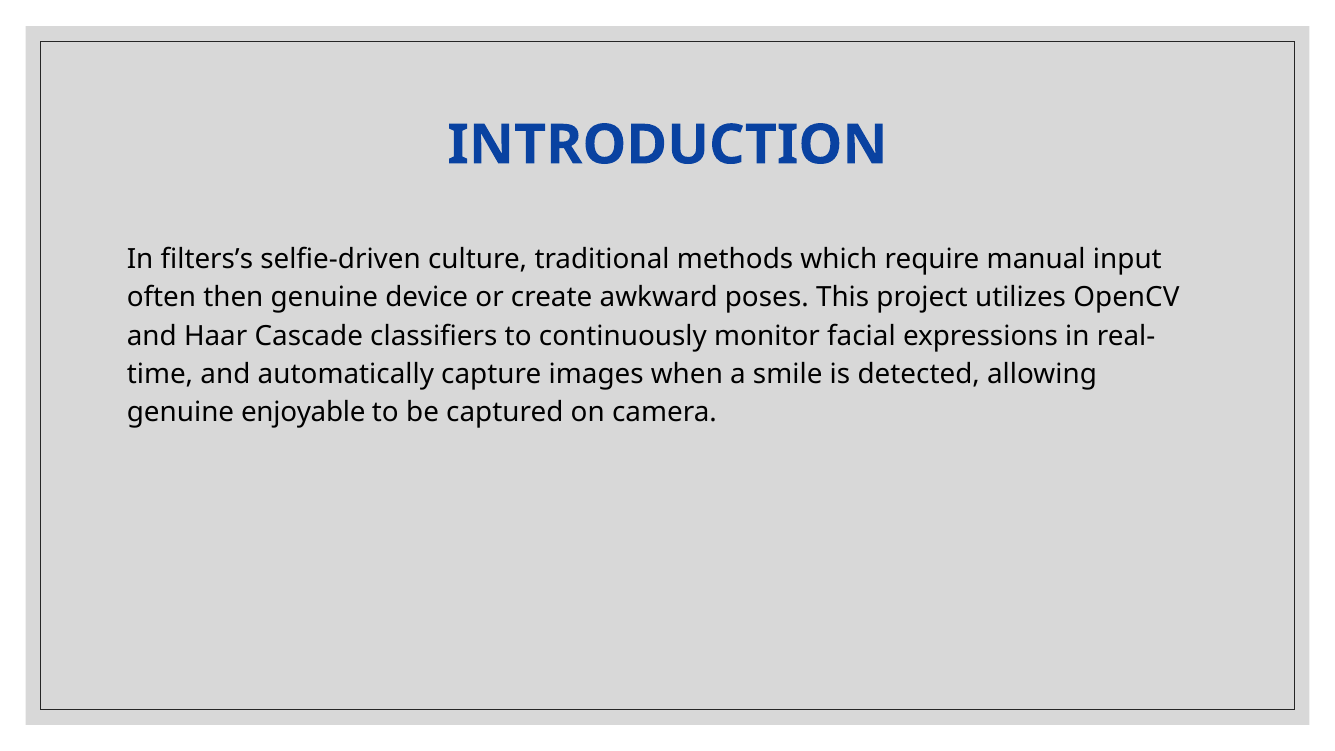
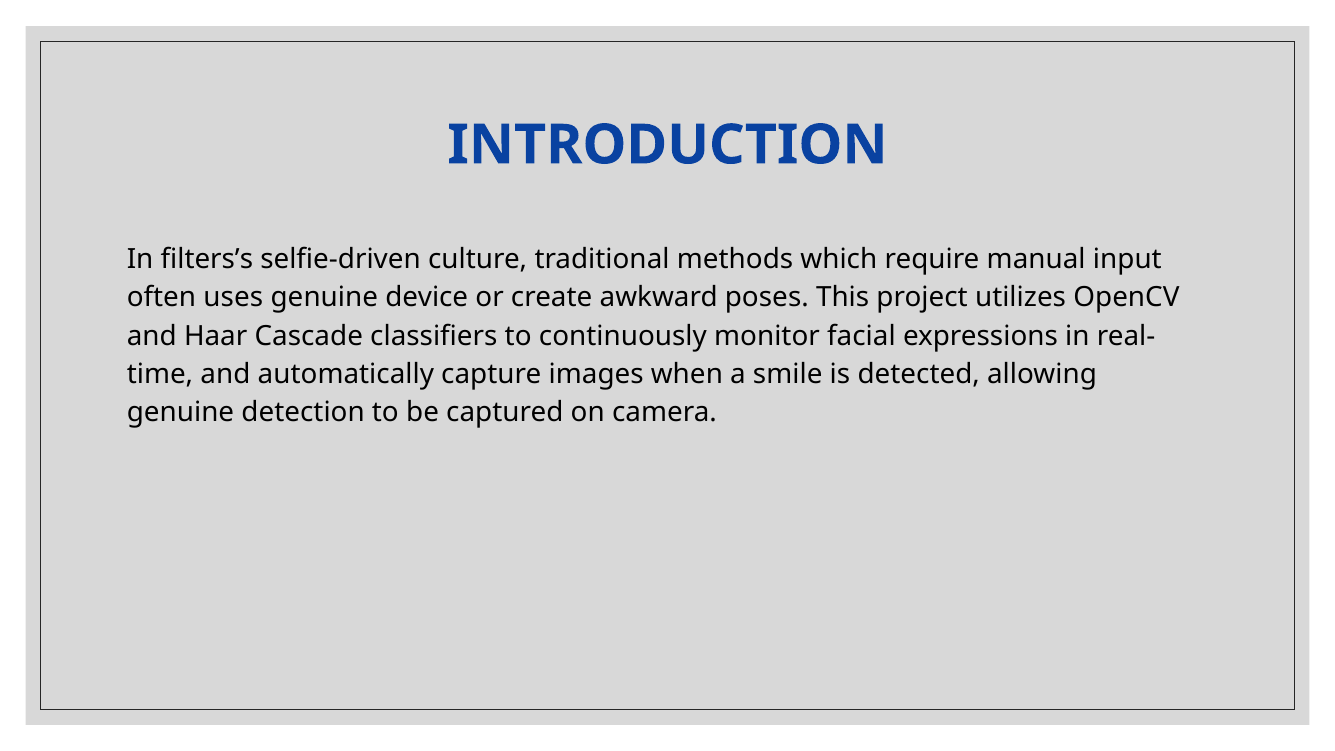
then: then -> uses
enjoyable: enjoyable -> detection
